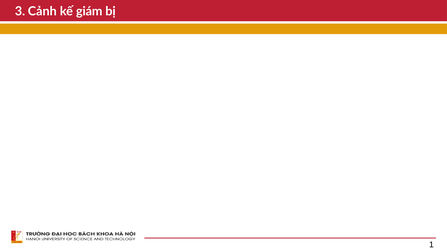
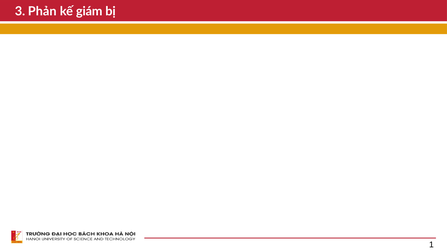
Cảnh: Cảnh -> Phản
